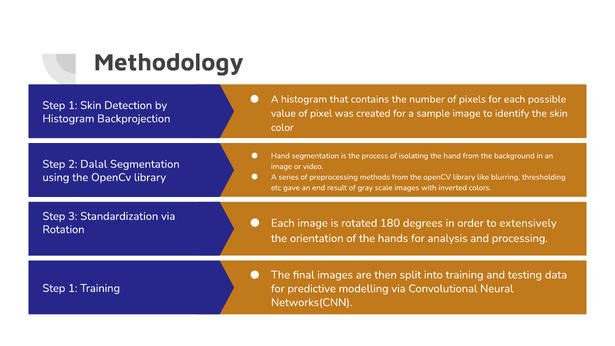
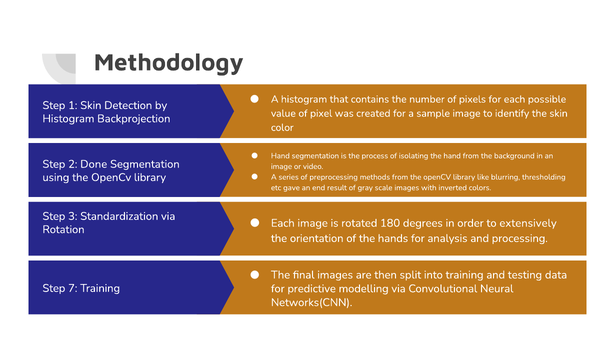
Dalal: Dalal -> Done
1 at (73, 288): 1 -> 7
